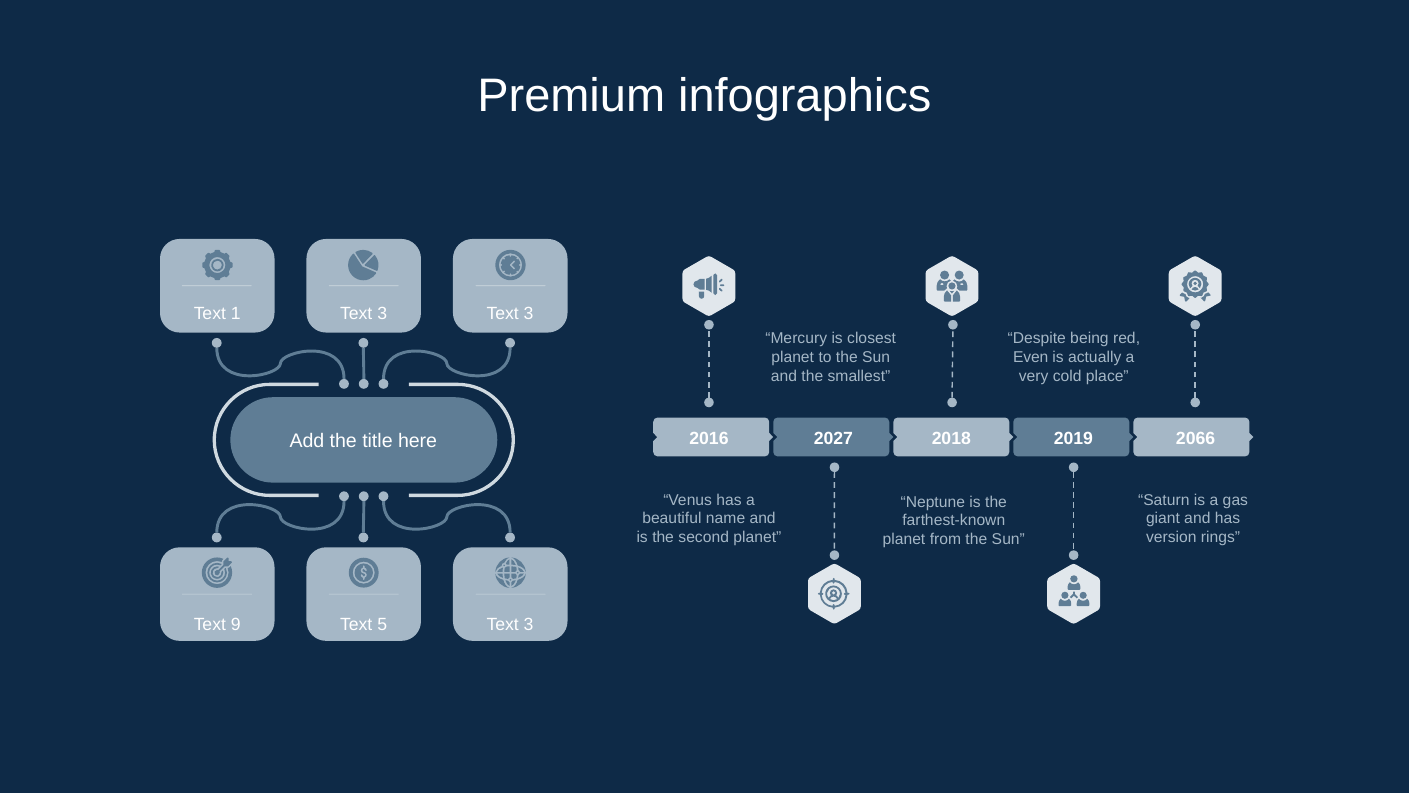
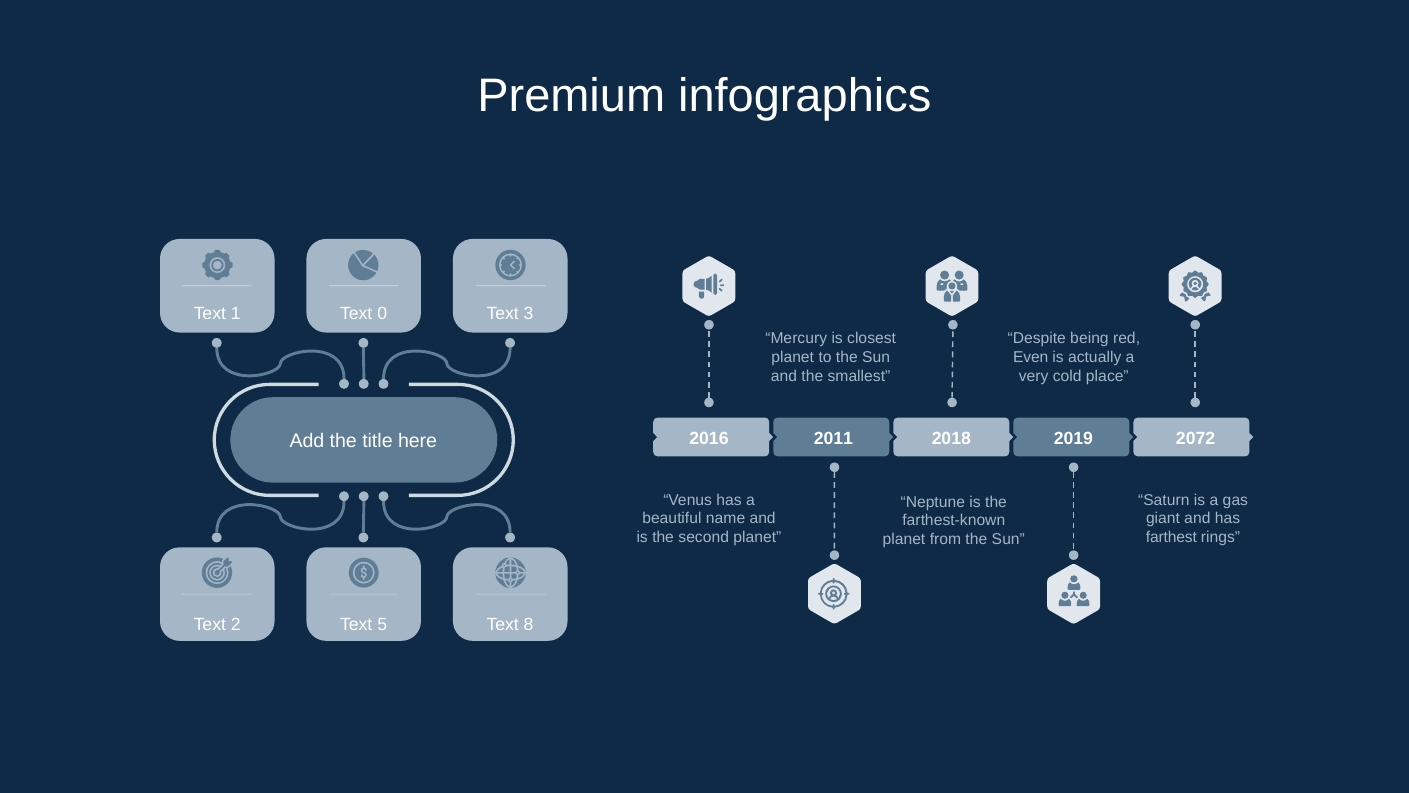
1 Text 3: 3 -> 0
2027: 2027 -> 2011
2066: 2066 -> 2072
version: version -> farthest
9: 9 -> 2
5 Text 3: 3 -> 8
